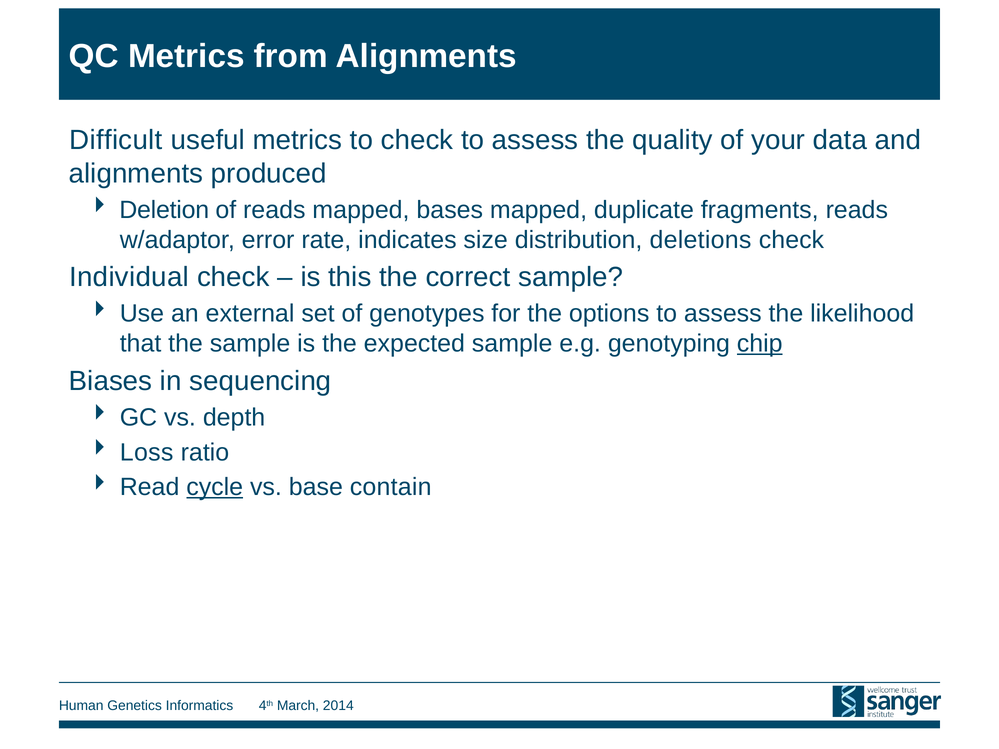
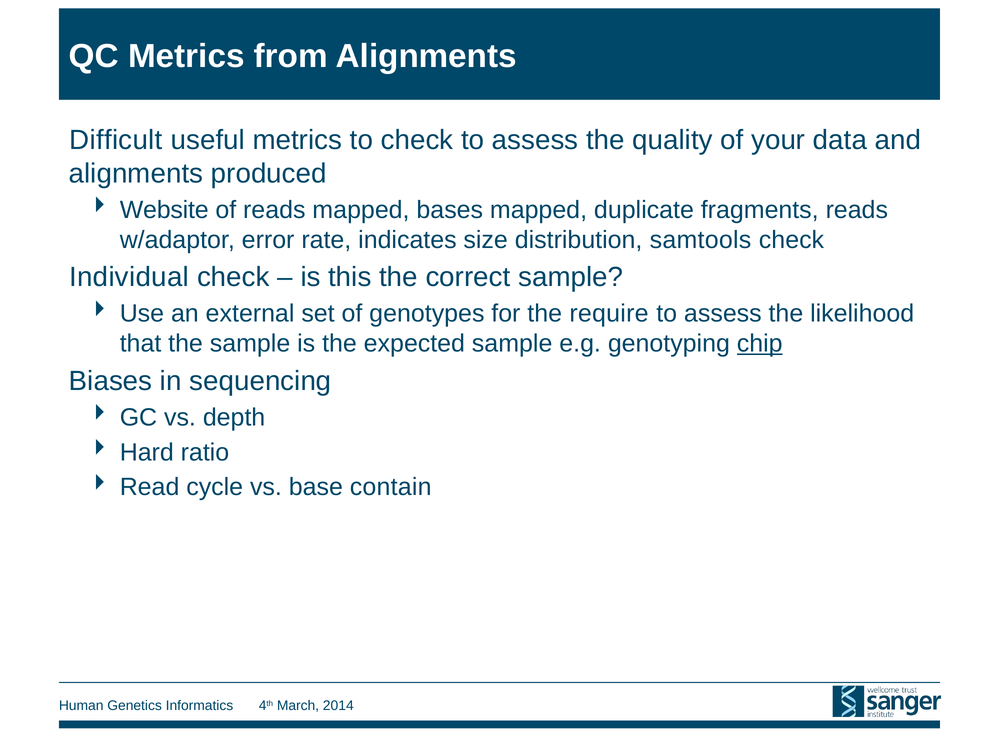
Deletion: Deletion -> Website
deletions: deletions -> samtools
options: options -> require
Loss: Loss -> Hard
cycle underline: present -> none
